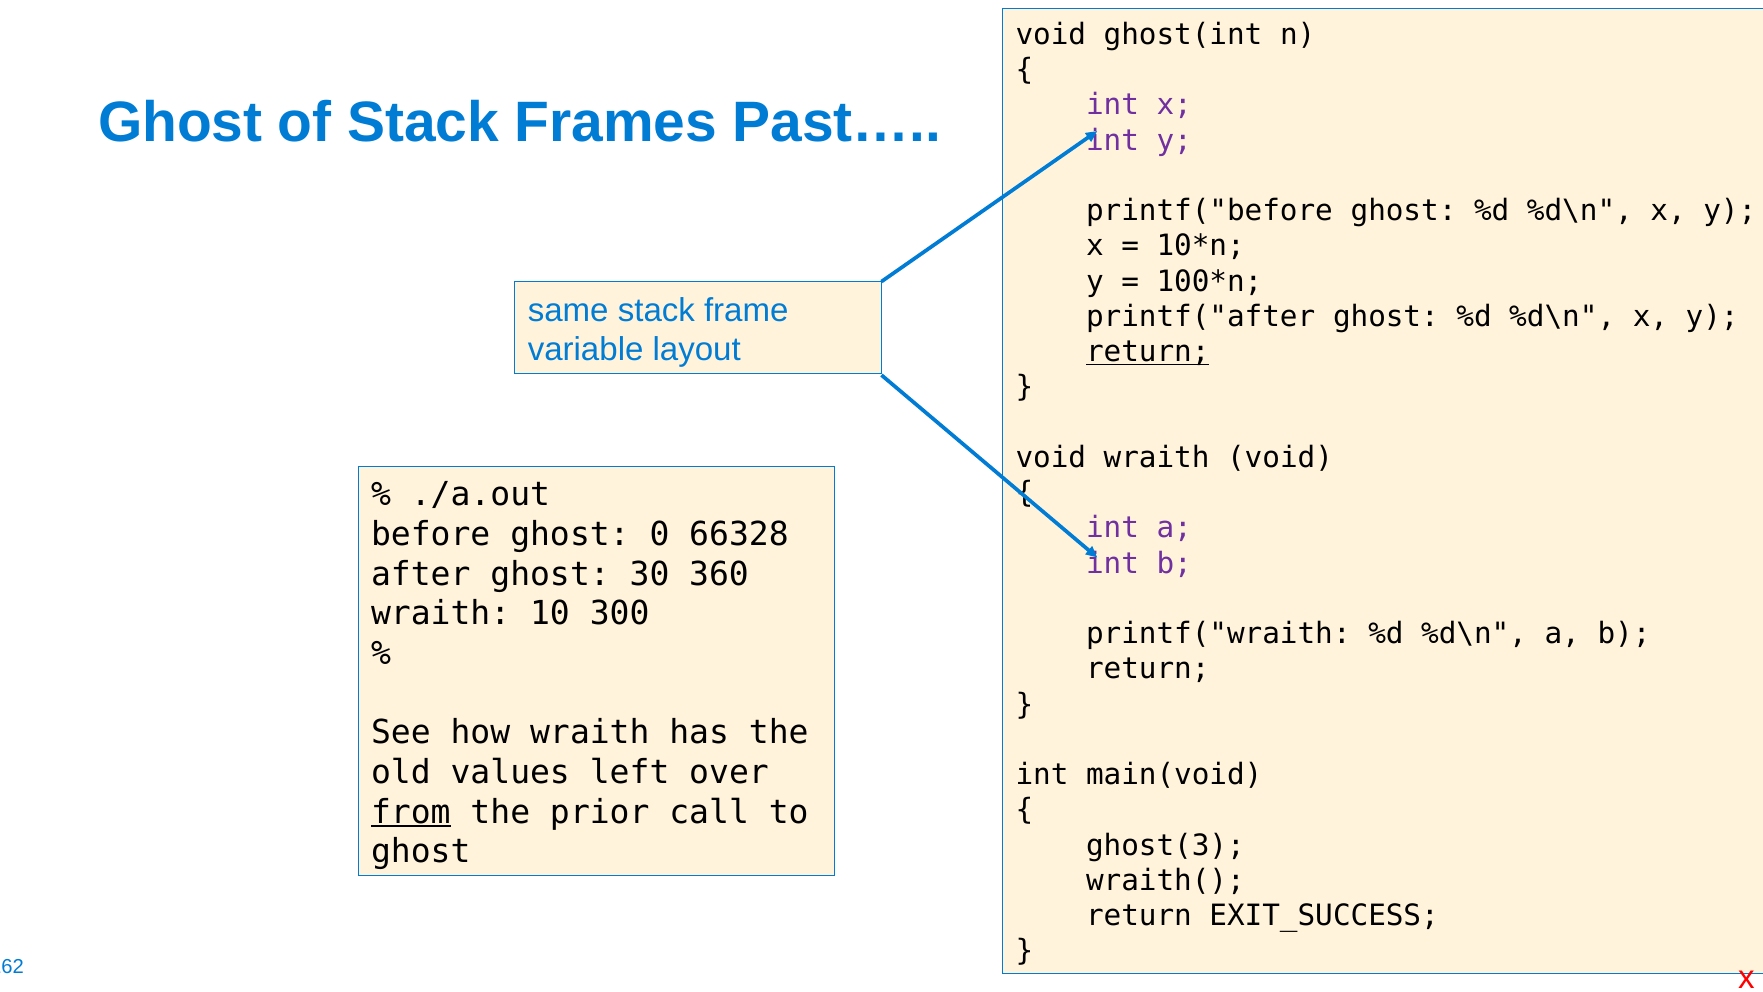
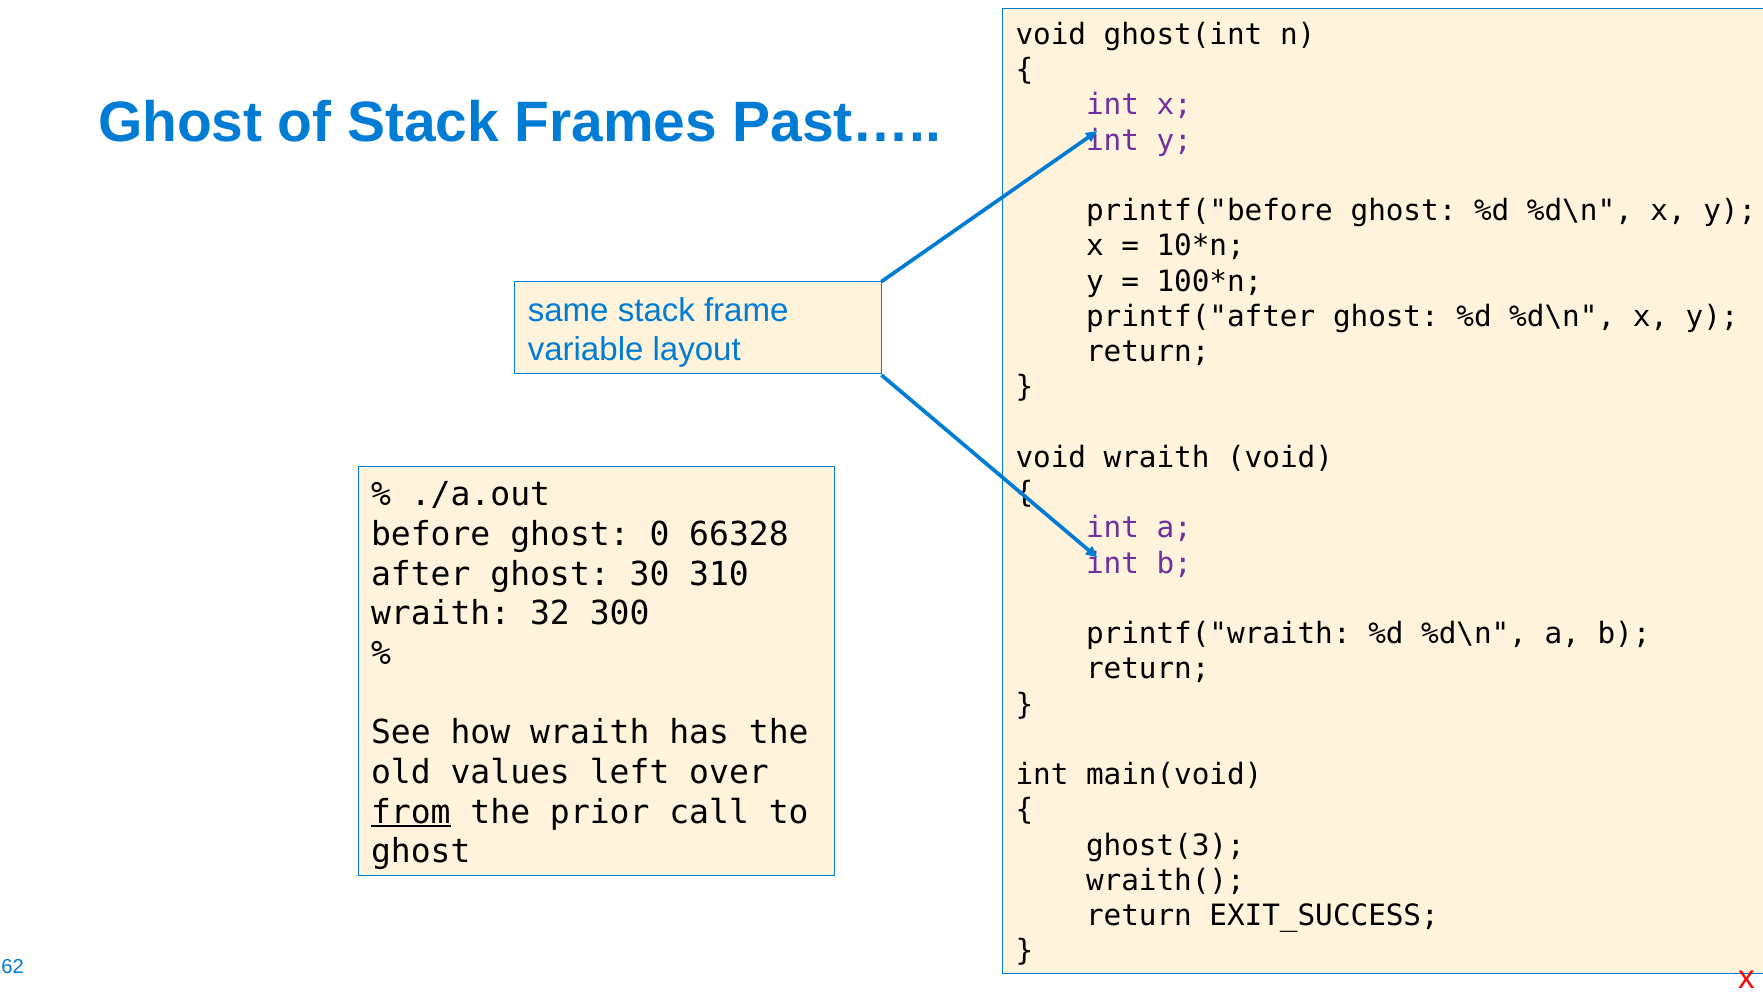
return at (1148, 352) underline: present -> none
360: 360 -> 310
10: 10 -> 32
